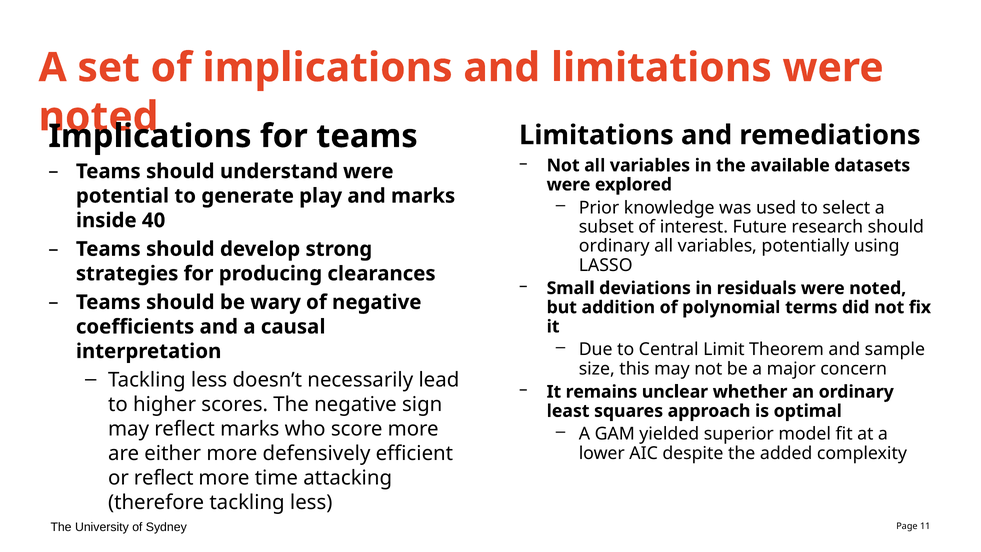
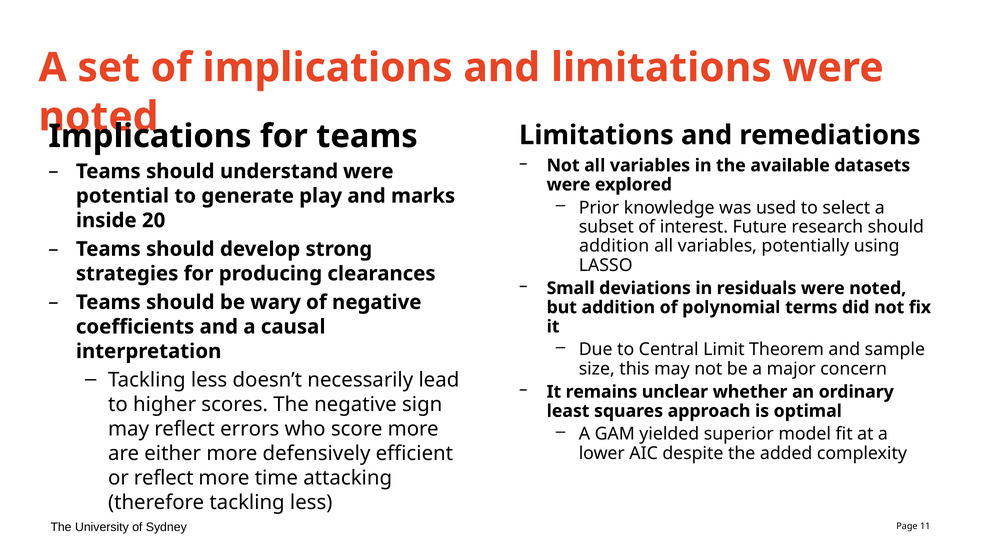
40: 40 -> 20
ordinary at (614, 246): ordinary -> addition
reflect marks: marks -> errors
